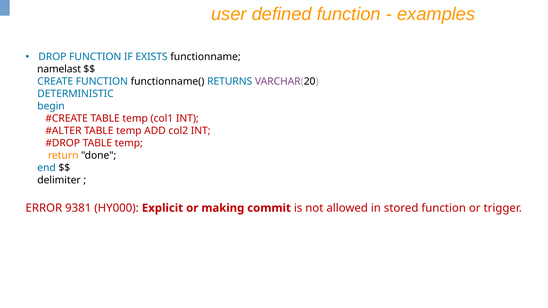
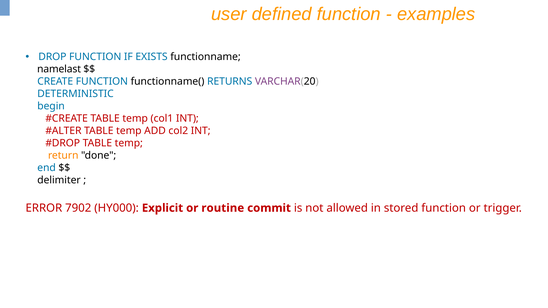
9381: 9381 -> 7902
making: making -> routine
